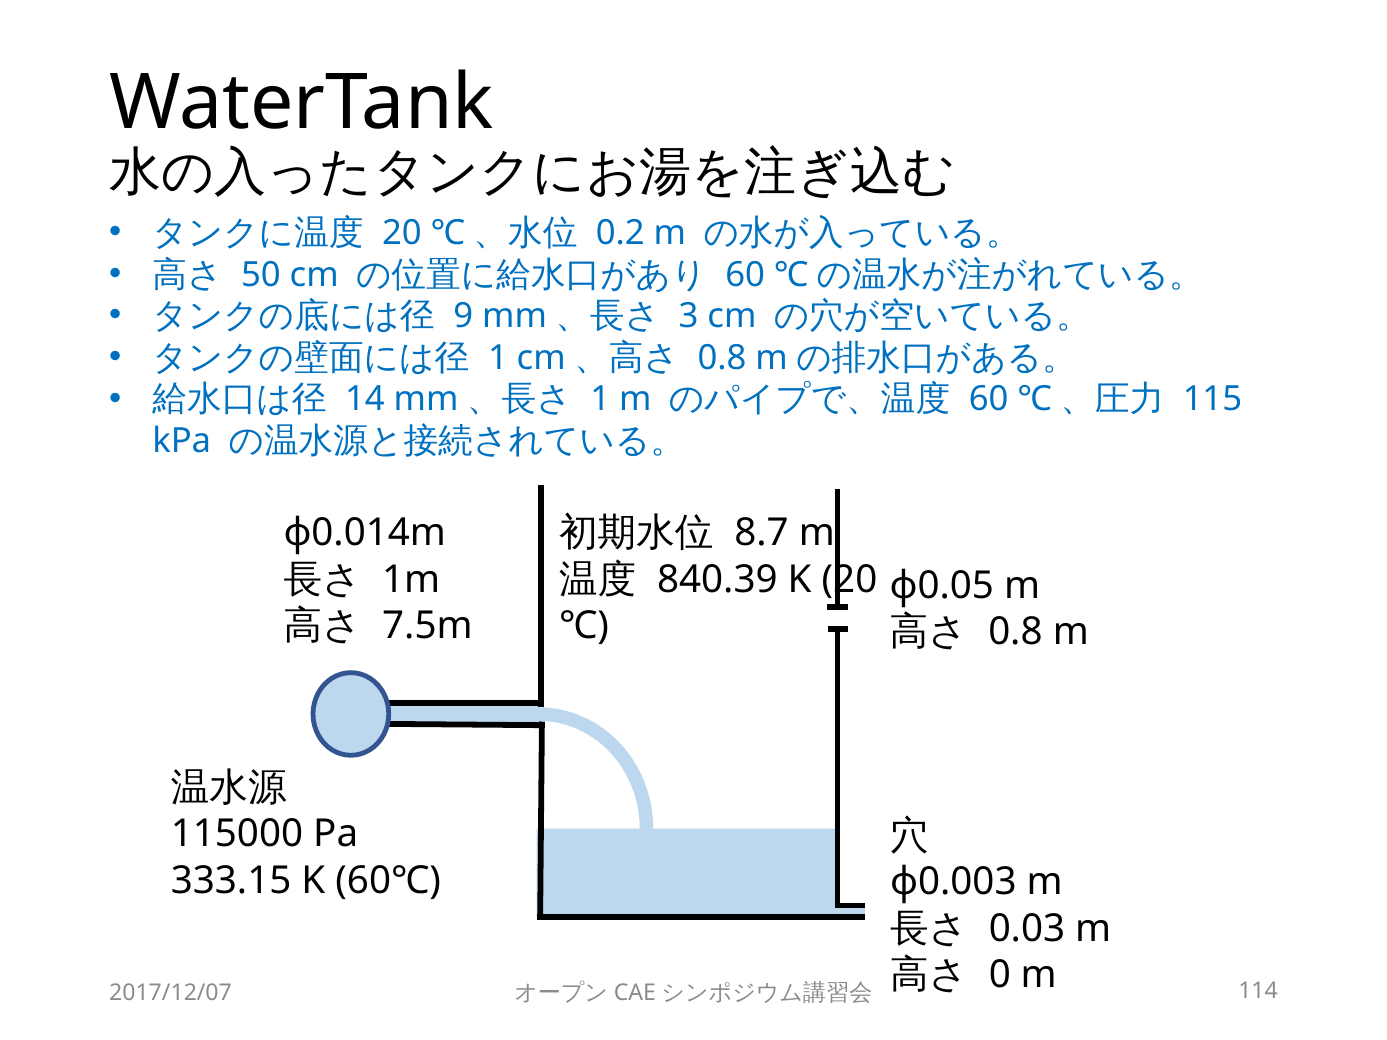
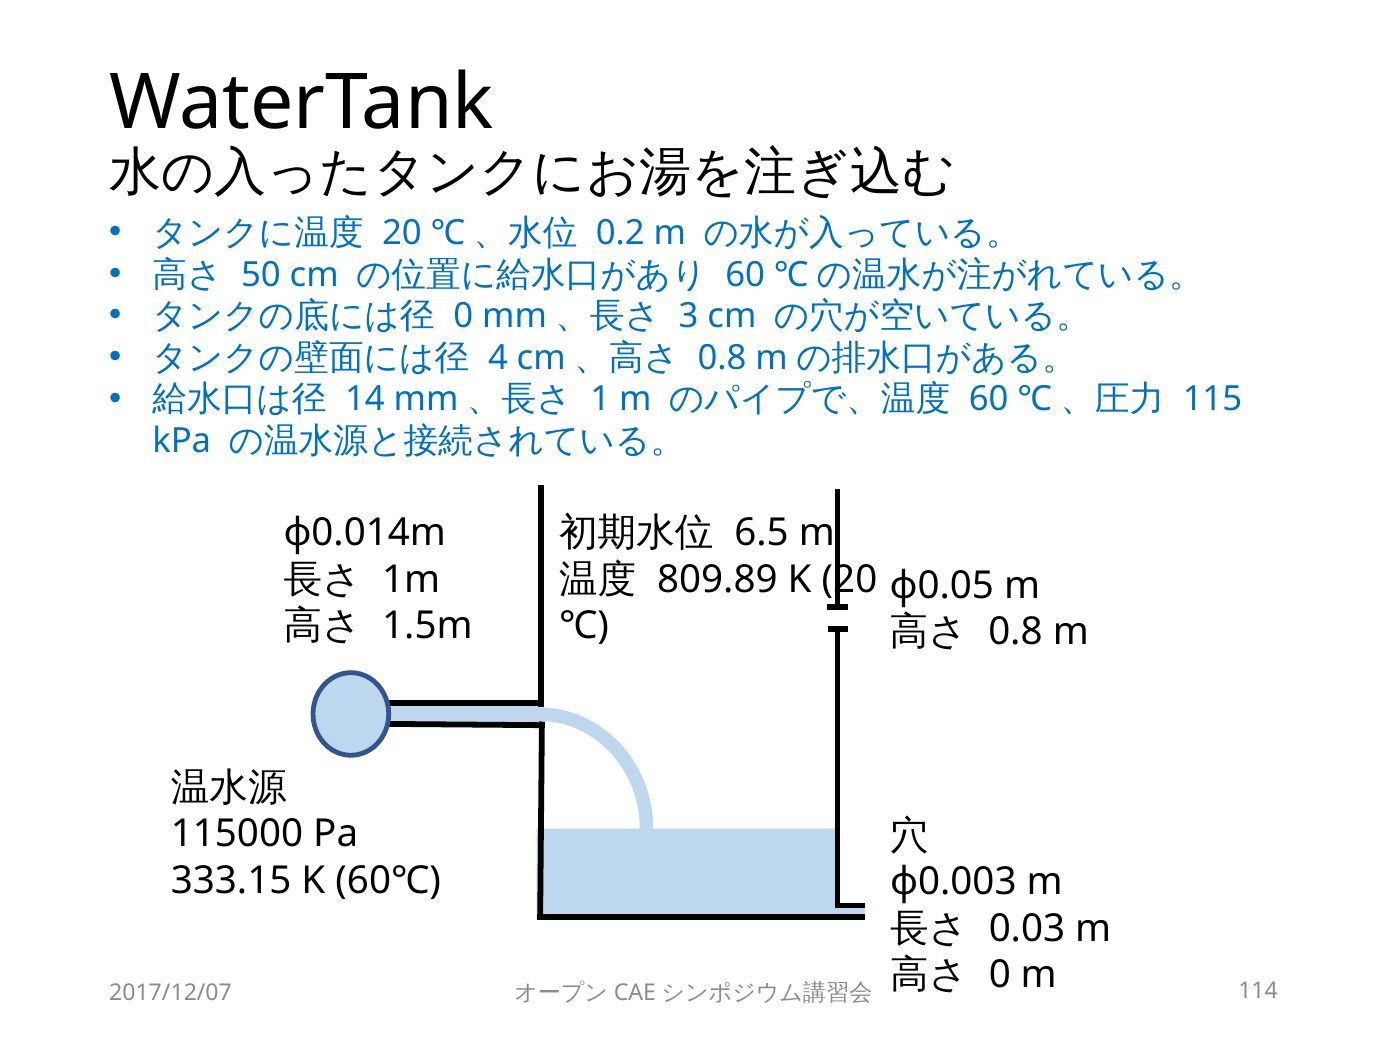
9 at (463, 316): 9 -> 0
1 at (498, 358): 1 -> 4
8.7: 8.7 -> 6.5
840.39: 840.39 -> 809.89
7.5m: 7.5m -> 1.5m
